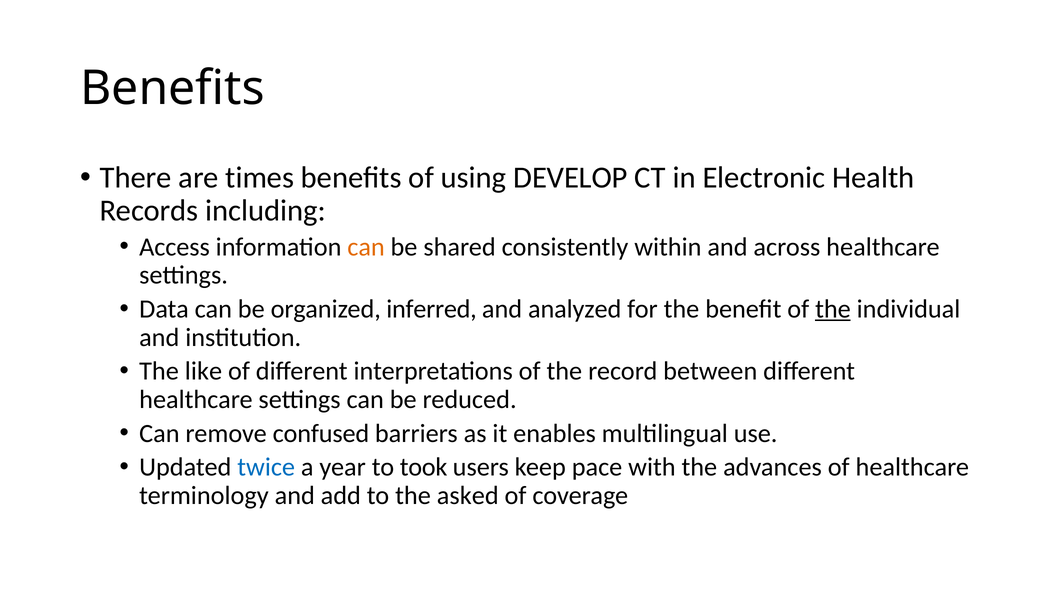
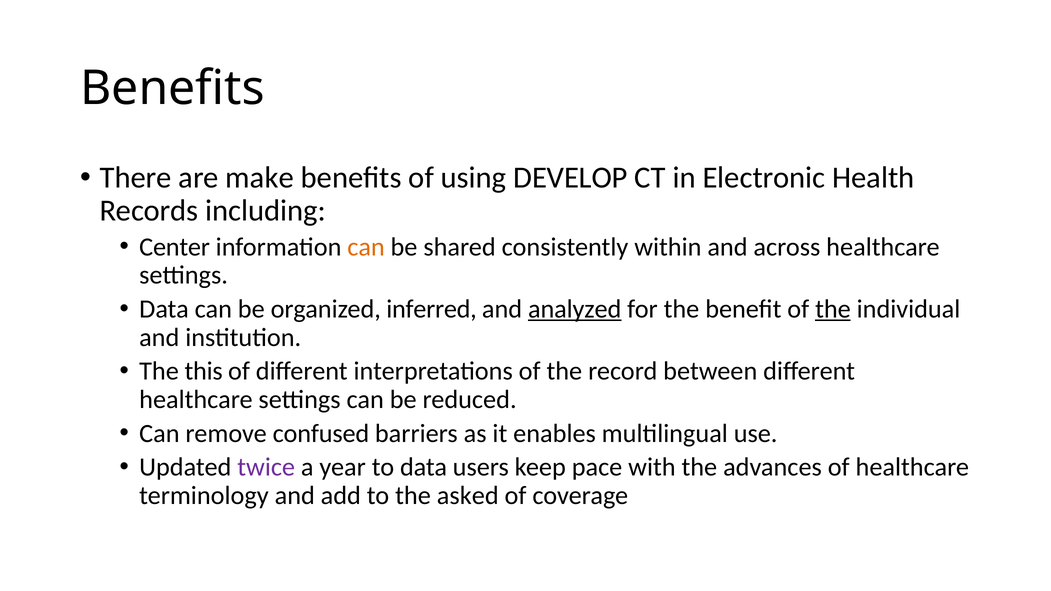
times: times -> make
Access: Access -> Center
analyzed underline: none -> present
like: like -> this
twice colour: blue -> purple
to took: took -> data
